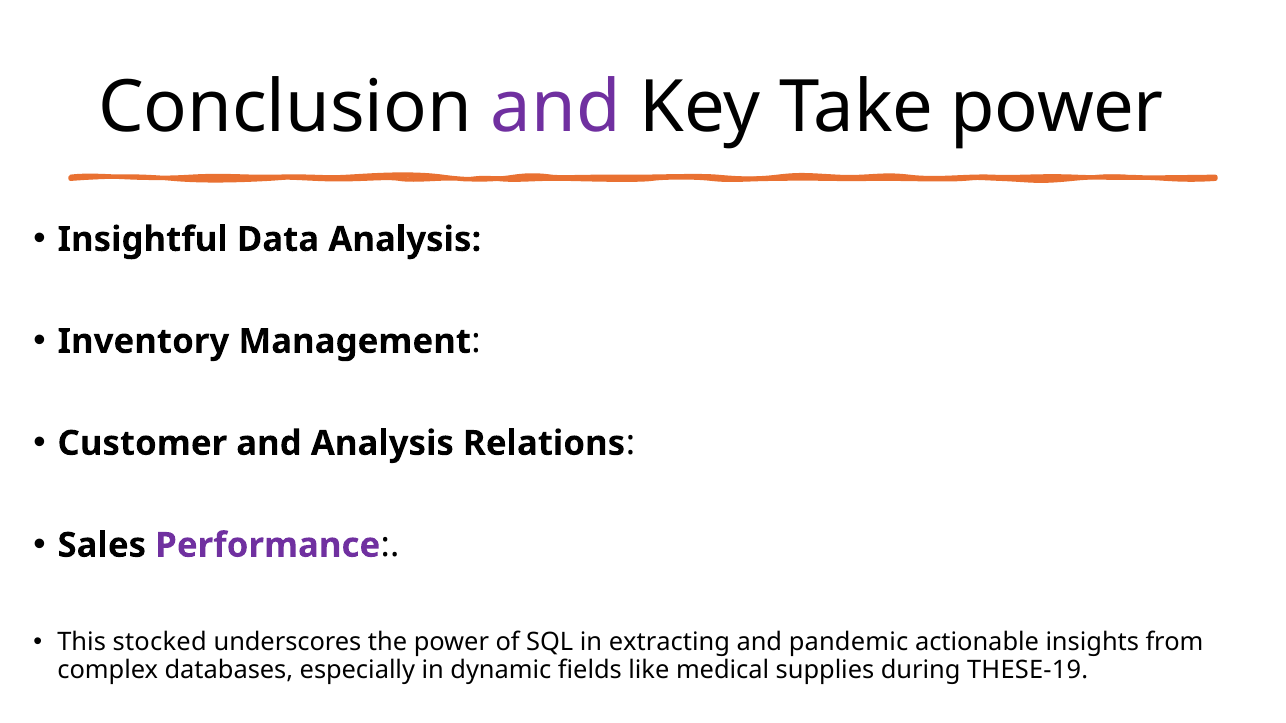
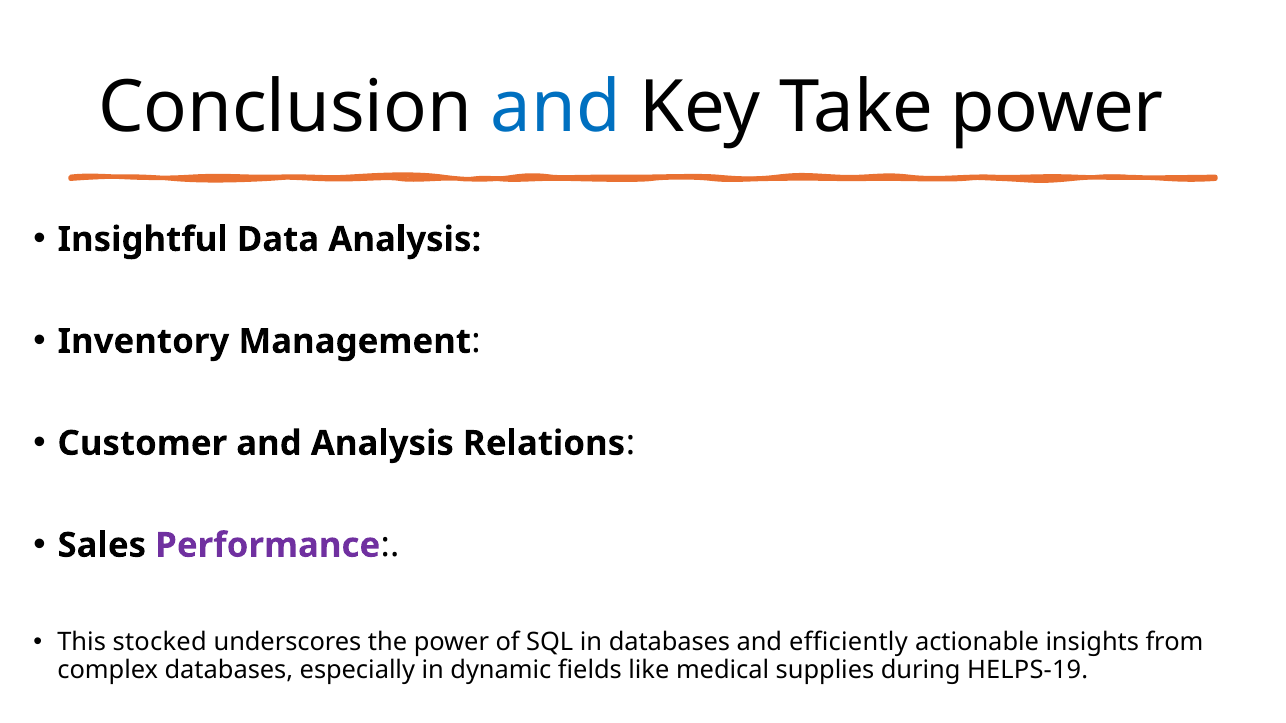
and at (556, 108) colour: purple -> blue
in extracting: extracting -> databases
pandemic: pandemic -> efficiently
THESE-19: THESE-19 -> HELPS-19
